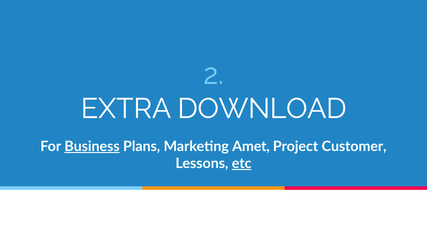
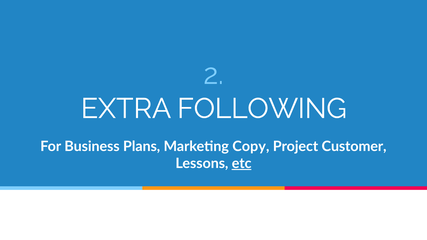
DOWNLOAD: DOWNLOAD -> FOLLOWING
Business underline: present -> none
Amet: Amet -> Copy
